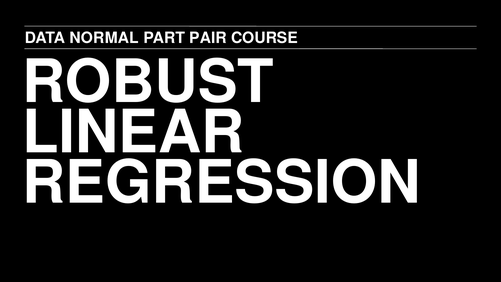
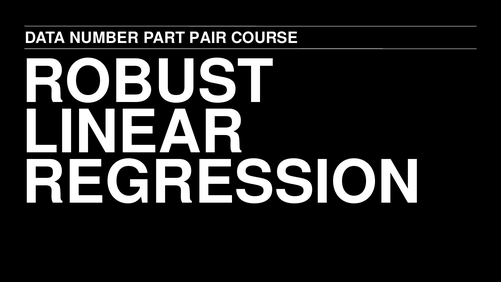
NORMAL: NORMAL -> NUMBER
